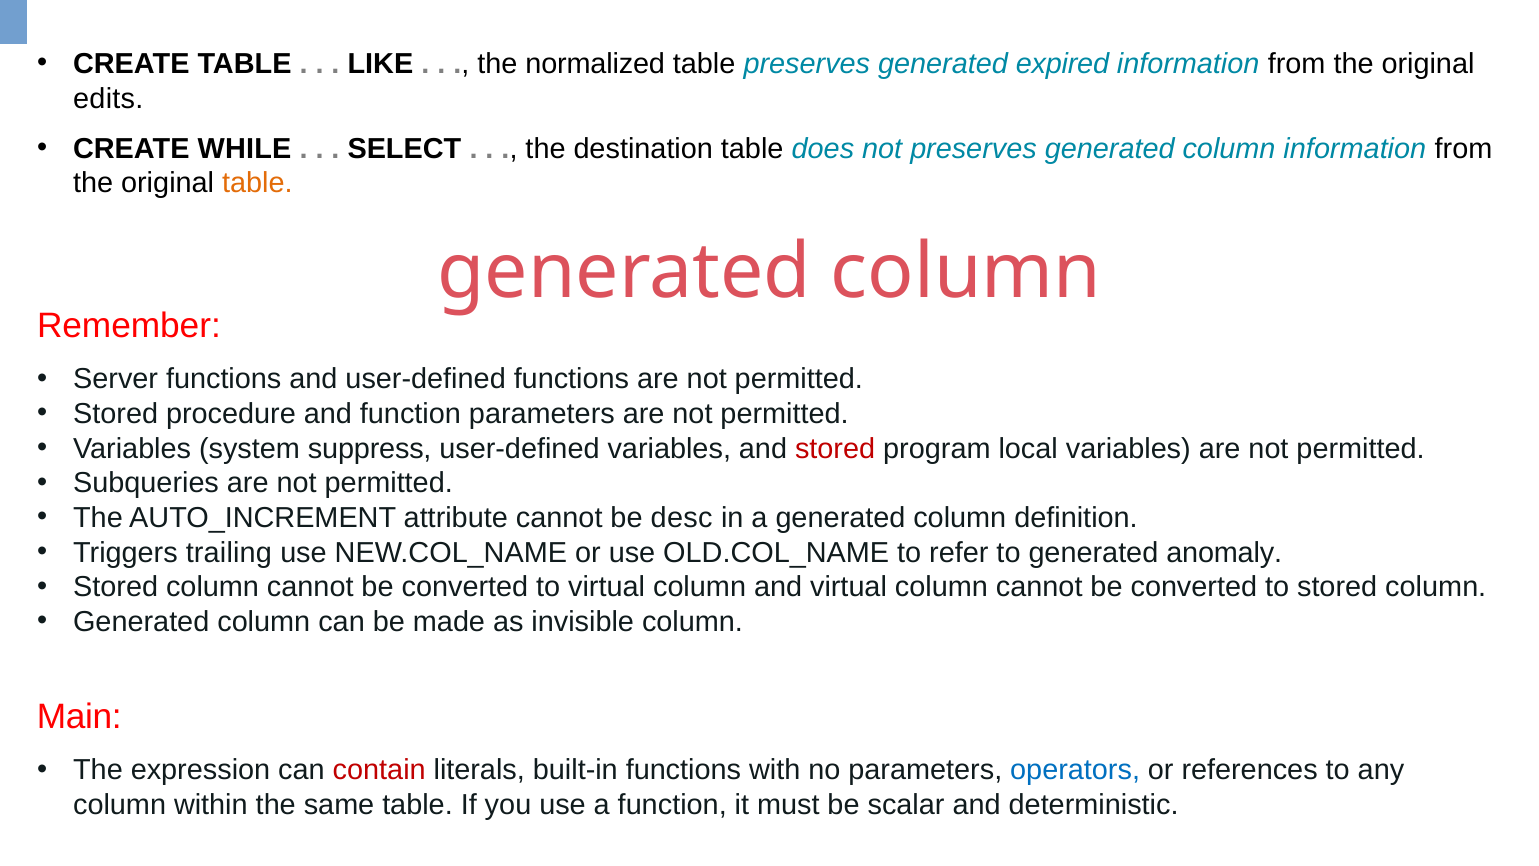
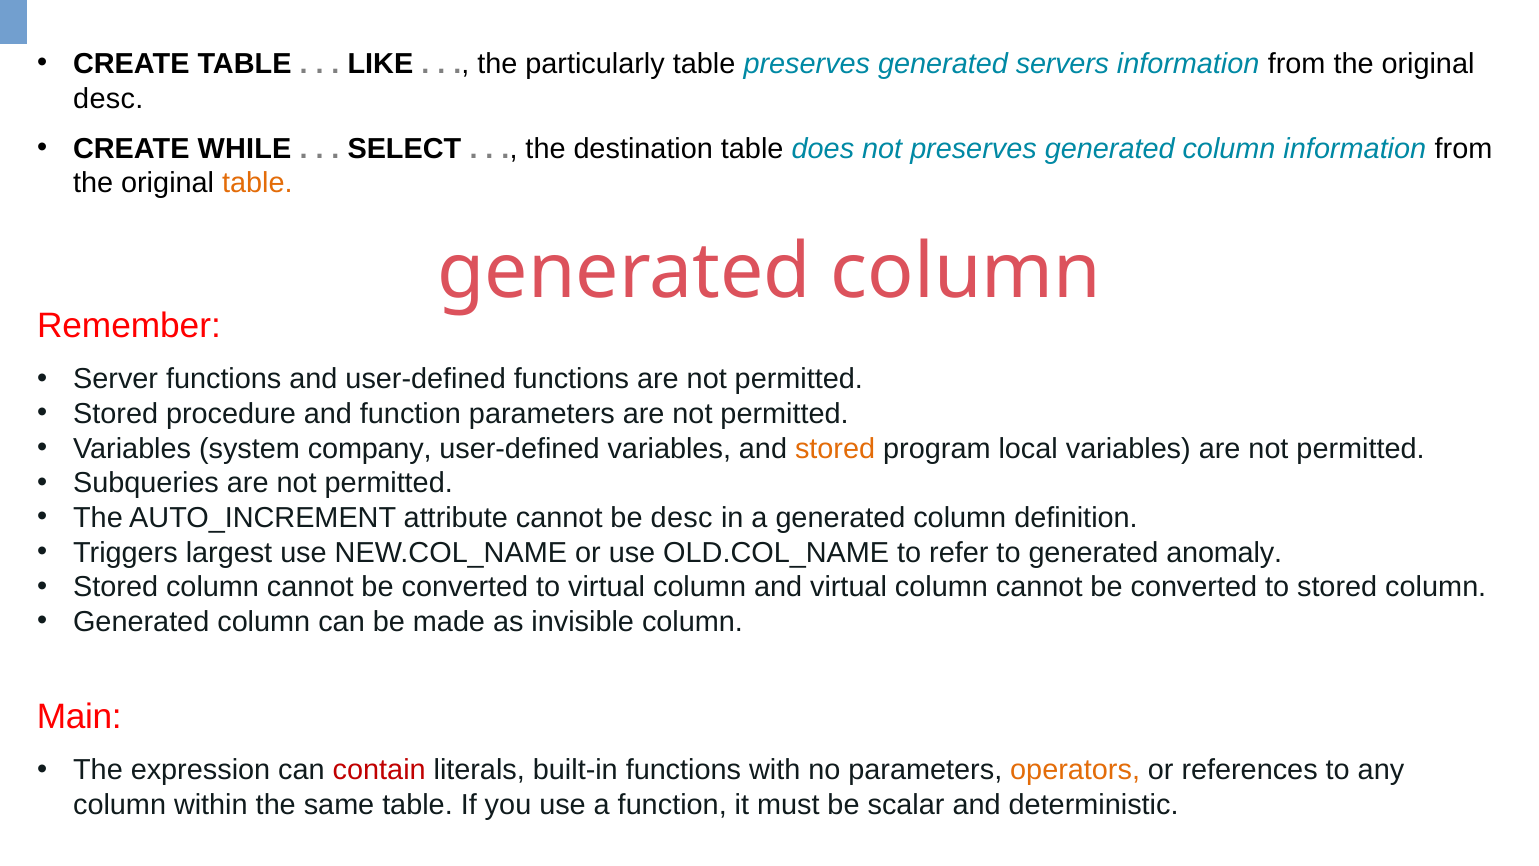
normalized: normalized -> particularly
expired: expired -> servers
edits at (108, 99): edits -> desc
suppress: suppress -> company
stored at (835, 448) colour: red -> orange
trailing: trailing -> largest
operators colour: blue -> orange
